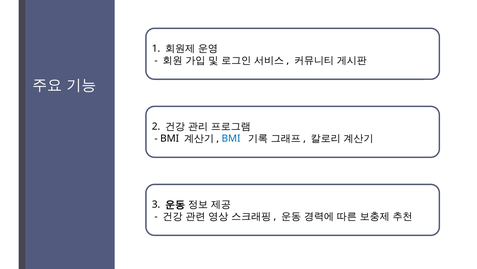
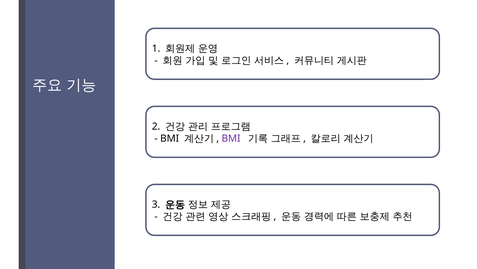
BMI at (231, 138) colour: blue -> purple
